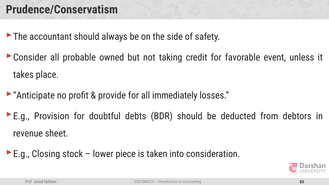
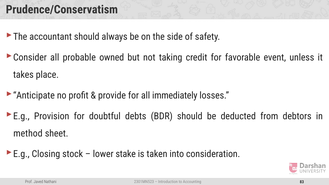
revenue: revenue -> method
piece: piece -> stake
